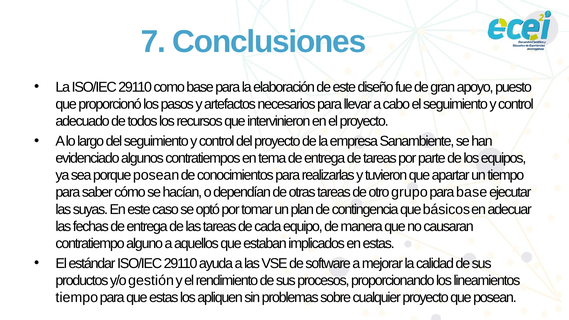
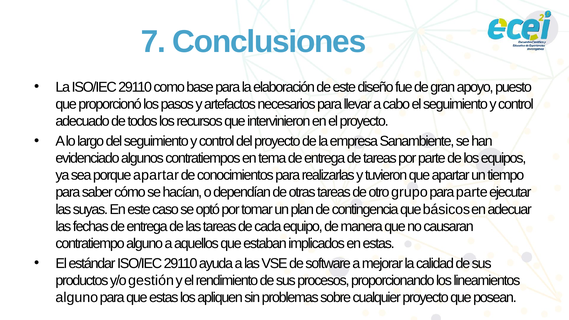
porque posean: posean -> apartar
para base: base -> parte
tiempo at (77, 298): tiempo -> alguno
